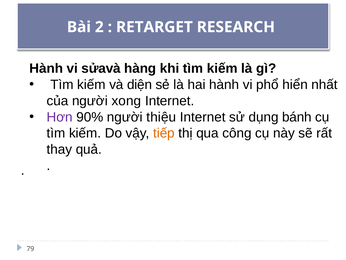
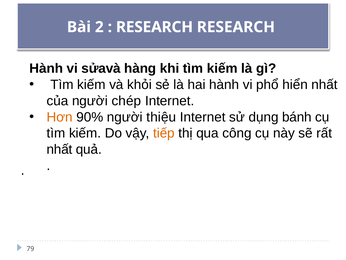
RETARGET at (154, 27): RETARGET -> RESEARCH
diện: diện -> khỏi
xong: xong -> chép
Hơn colour: purple -> orange
thay at (59, 149): thay -> nhất
